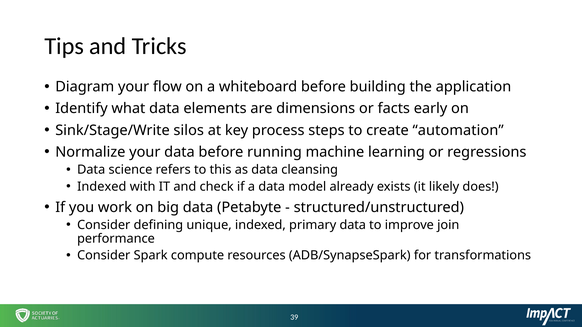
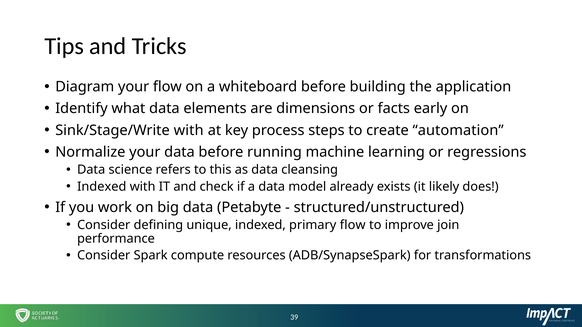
Sink/Stage/Write silos: silos -> with
primary data: data -> flow
